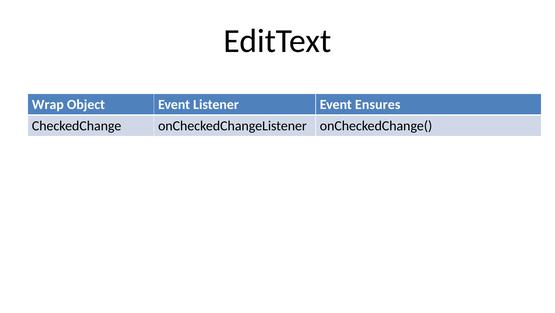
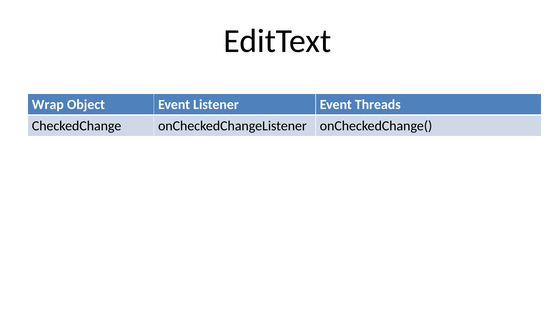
Ensures: Ensures -> Threads
